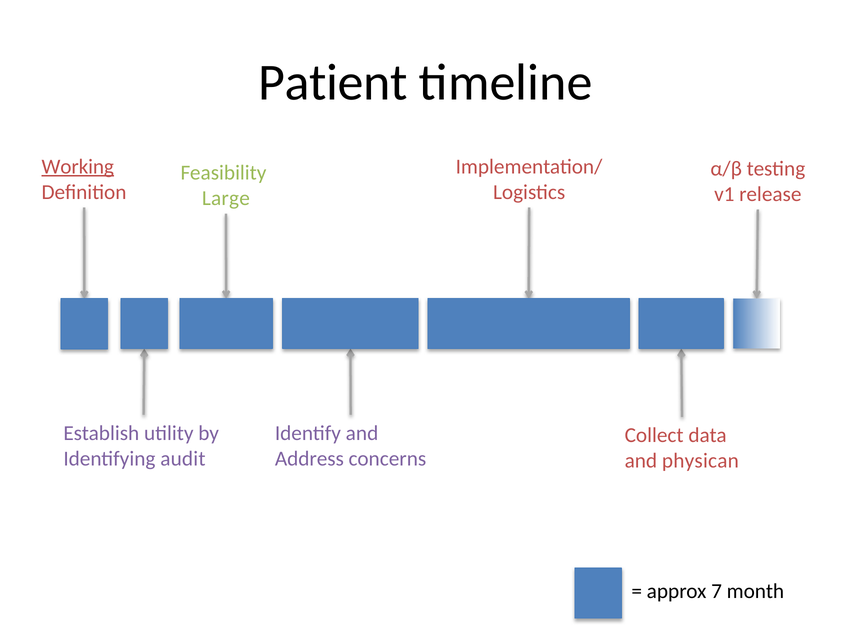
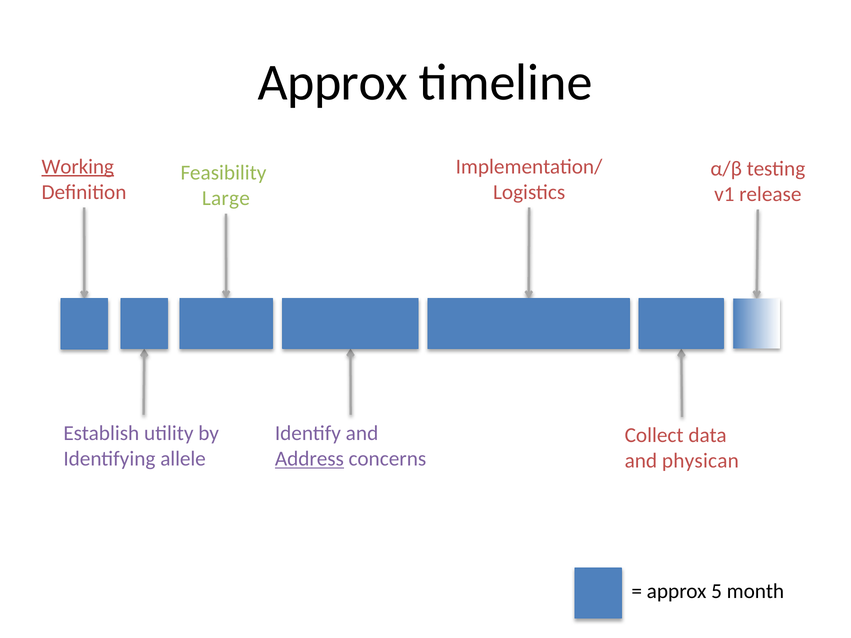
Patient at (333, 82): Patient -> Approx
audit: audit -> allele
Address underline: none -> present
7: 7 -> 5
